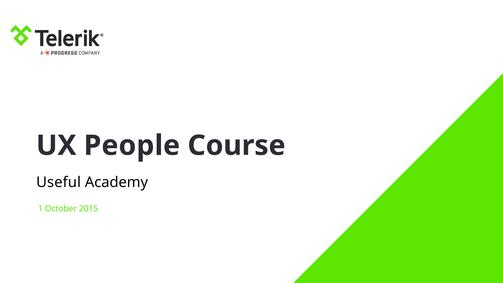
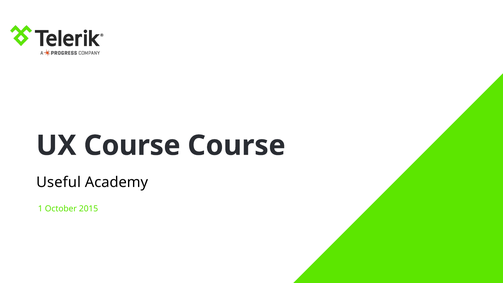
UX People: People -> Course
